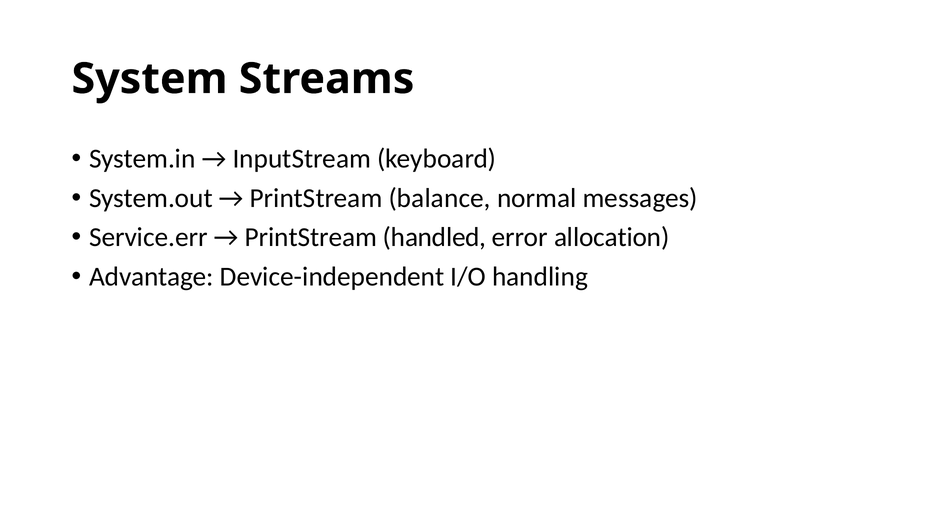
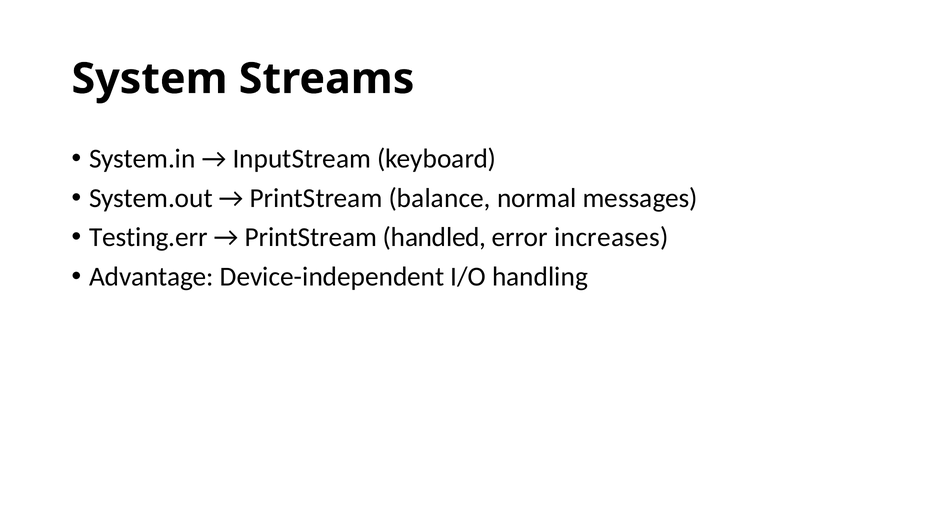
Service.err: Service.err -> Testing.err
allocation: allocation -> increases
